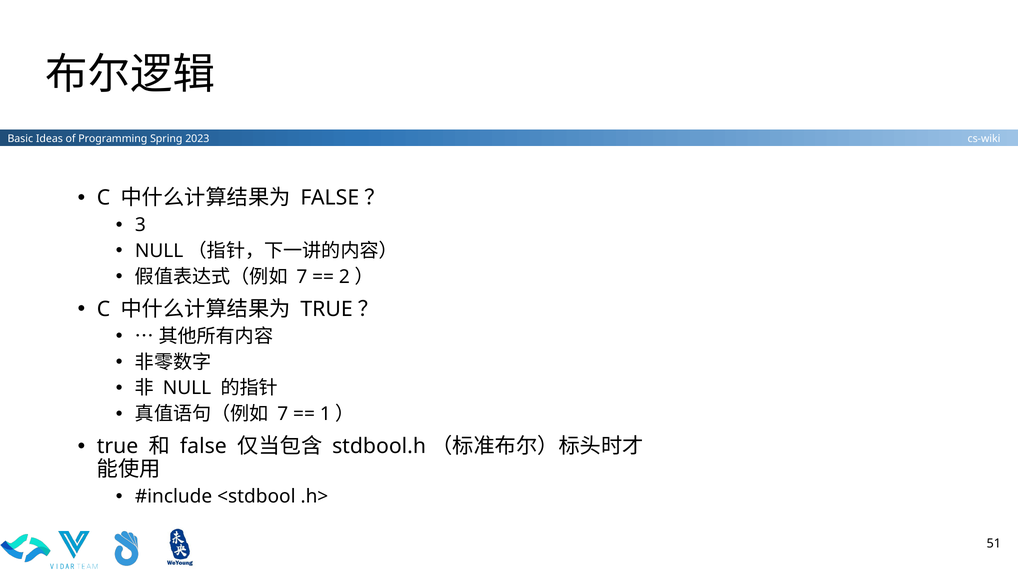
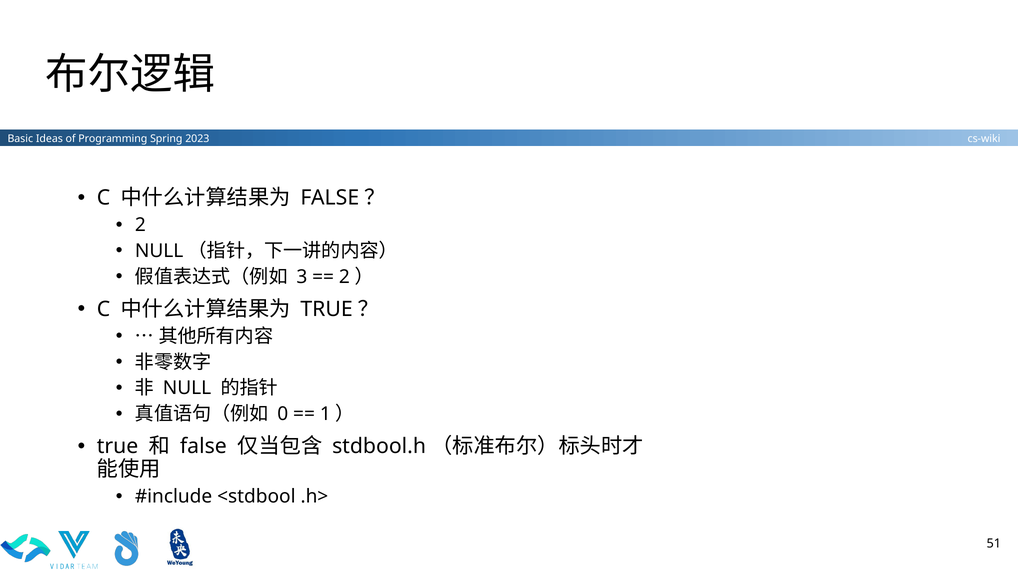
3: 3 -> 2
7 at (302, 277): 7 -> 3
7 at (283, 414): 7 -> 0
